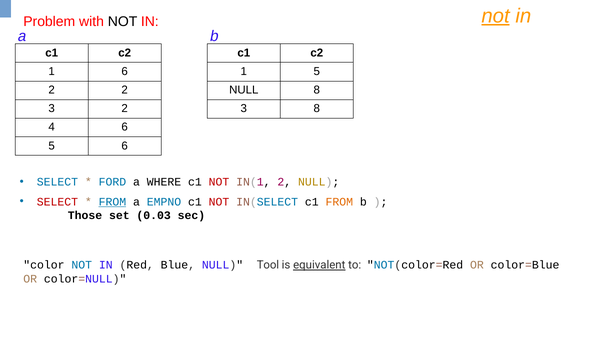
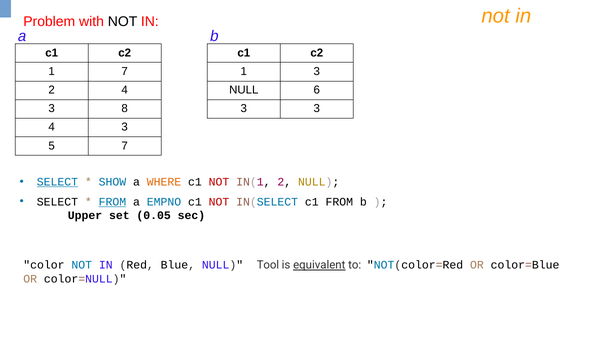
not at (496, 16) underline: present -> none
1 6: 6 -> 7
1 5: 5 -> 3
2 2: 2 -> 4
NULL 8: 8 -> 6
3 2: 2 -> 8
3 8: 8 -> 3
6 at (125, 127): 6 -> 3
5 6: 6 -> 7
SELECT at (57, 182) underline: none -> present
FORD: FORD -> SHOW
WHERE colour: black -> orange
SELECT at (57, 202) colour: red -> black
FROM at (339, 202) colour: orange -> black
Those: Those -> Upper
0.03: 0.03 -> 0.05
